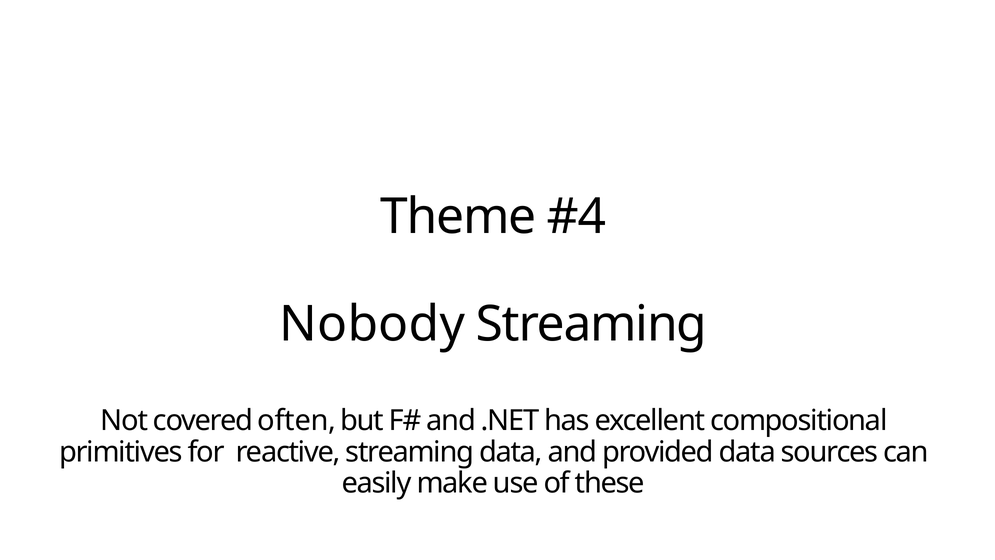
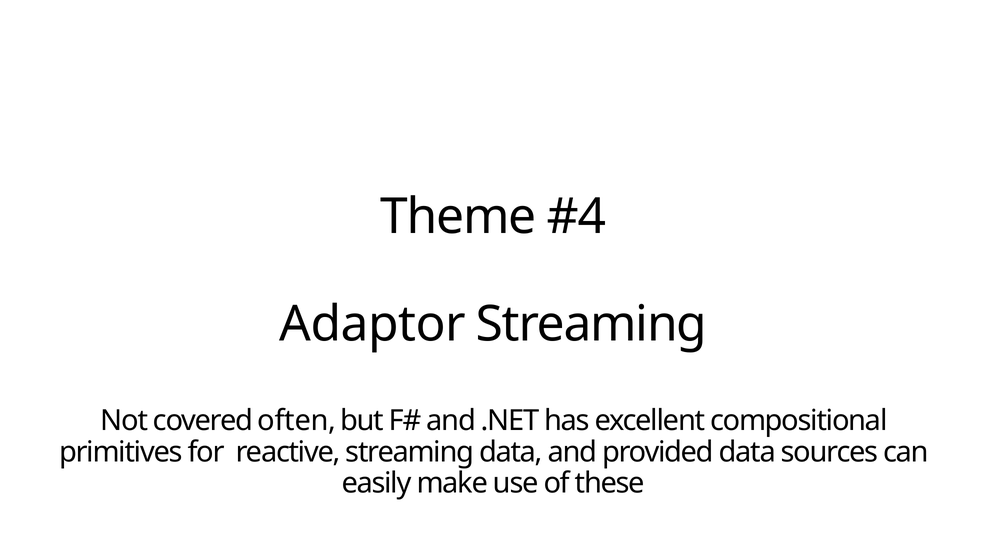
Nobody: Nobody -> Adaptor
